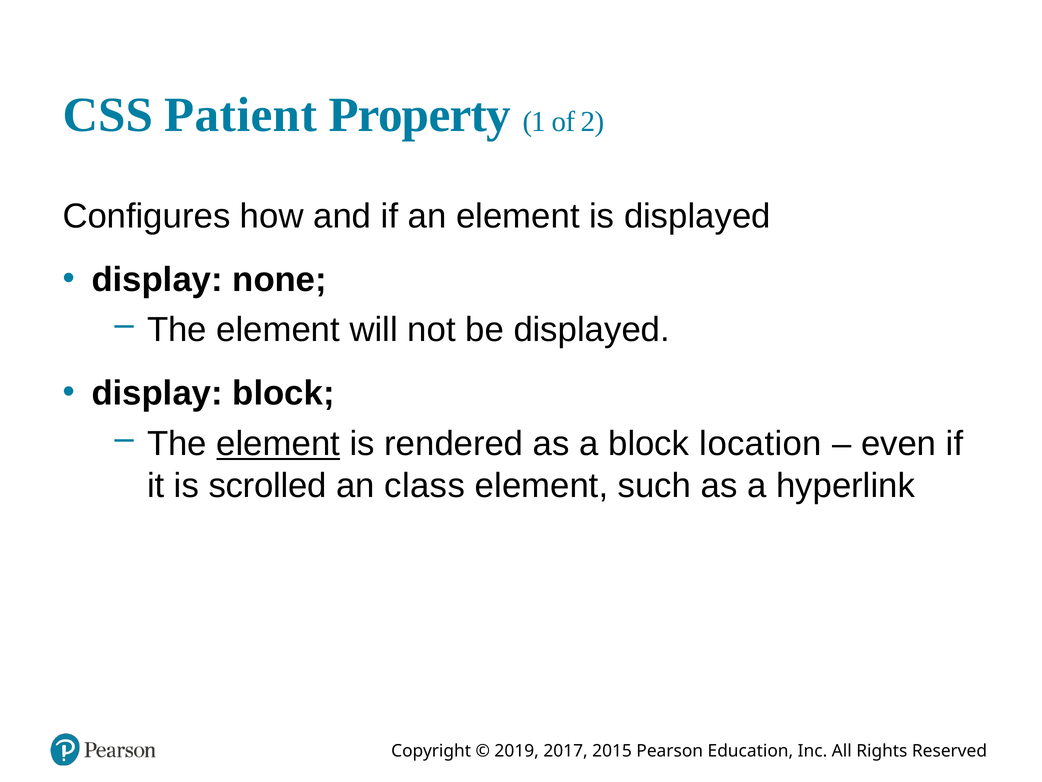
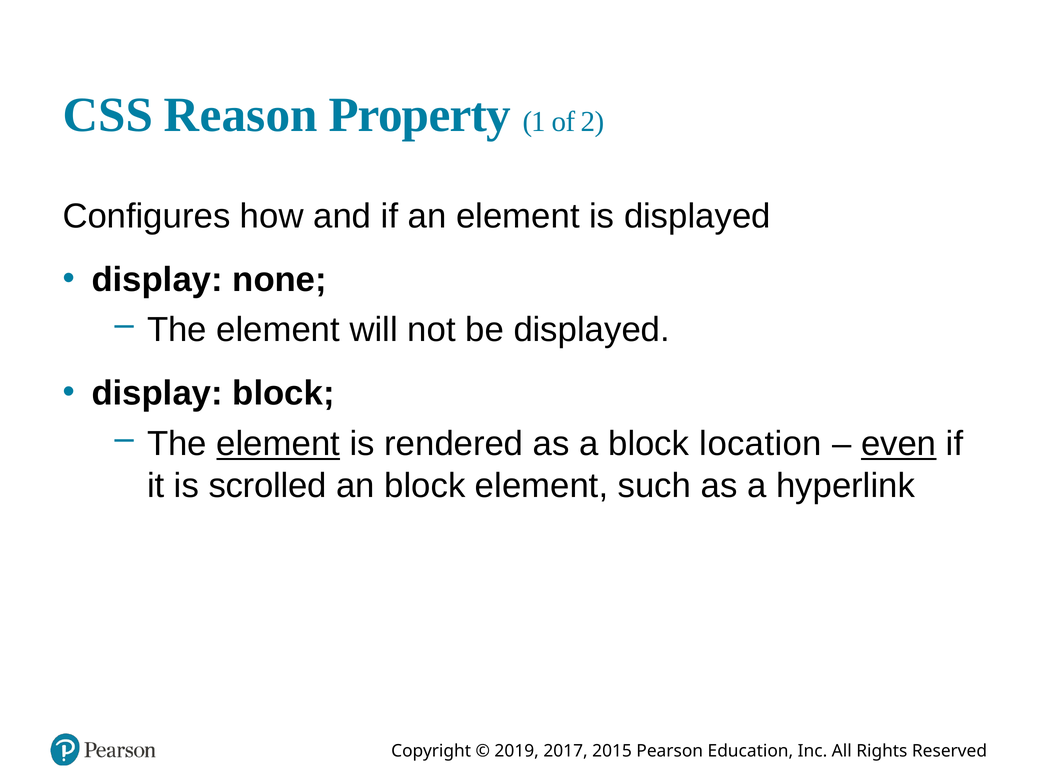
Patient: Patient -> Reason
even underline: none -> present
an class: class -> block
